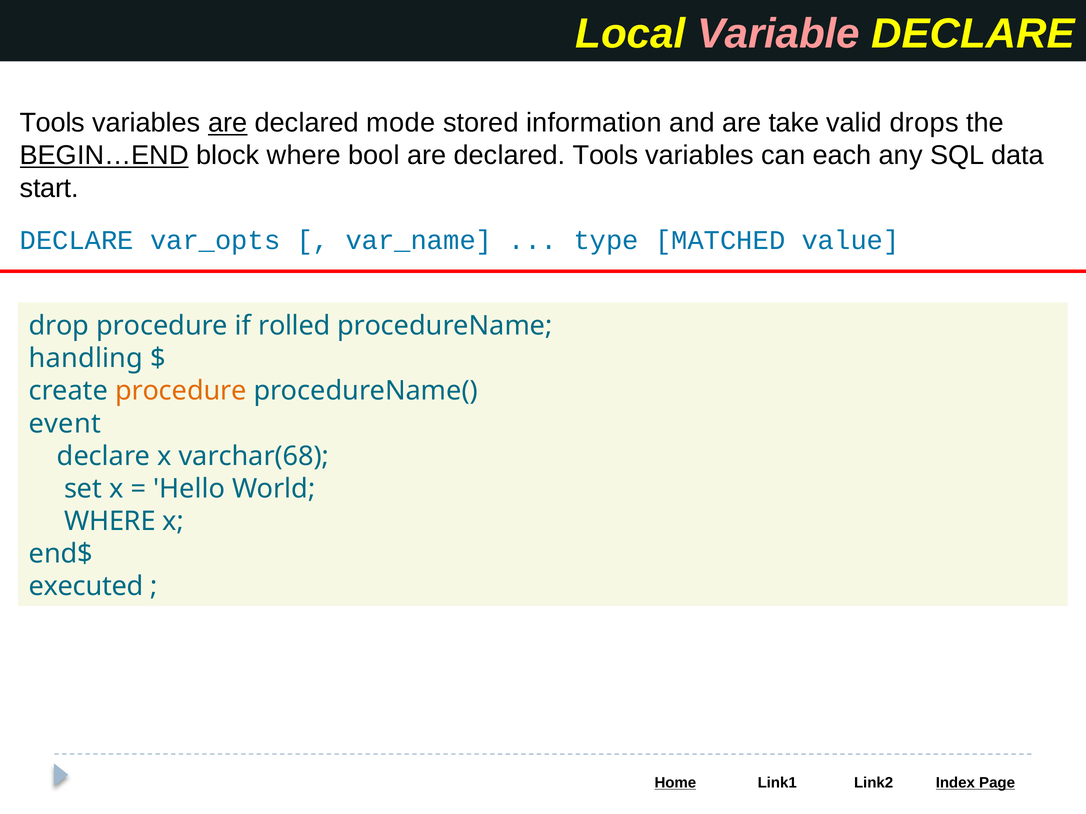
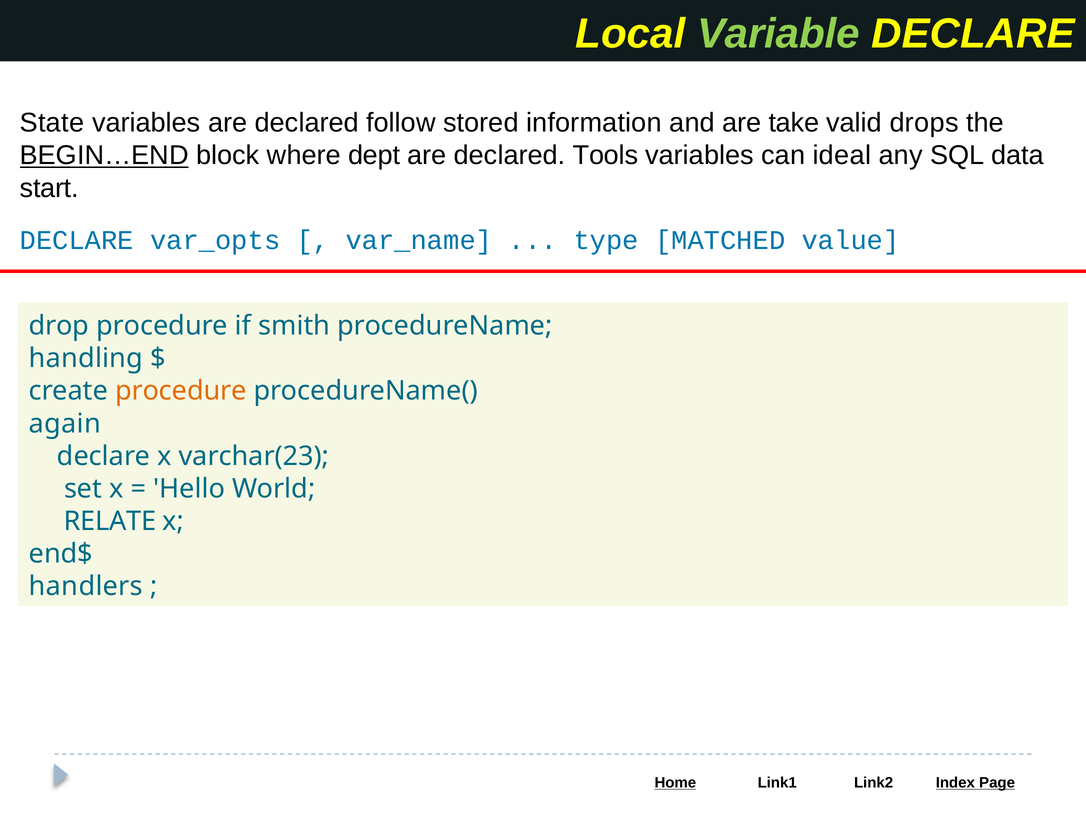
Variable colour: pink -> light green
Tools at (52, 123): Tools -> State
are at (228, 123) underline: present -> none
mode: mode -> follow
bool: bool -> dept
each: each -> ideal
rolled: rolled -> smith
event: event -> again
varchar(68: varchar(68 -> varchar(23
WHERE at (110, 522): WHERE -> RELATE
executed: executed -> handlers
